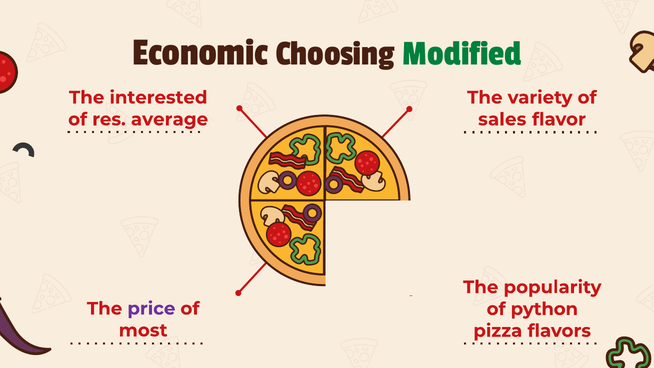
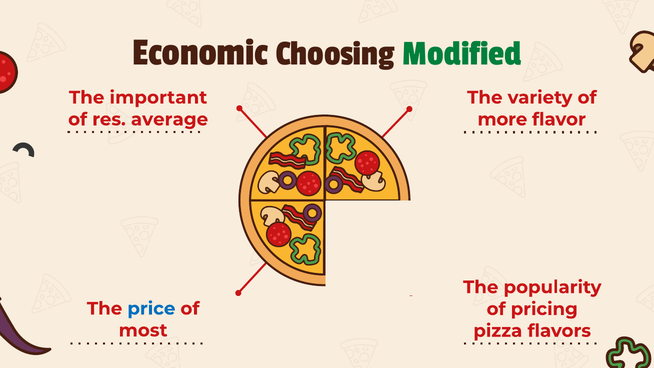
interested: interested -> important
sales: sales -> more
price colour: purple -> blue
python: python -> pricing
